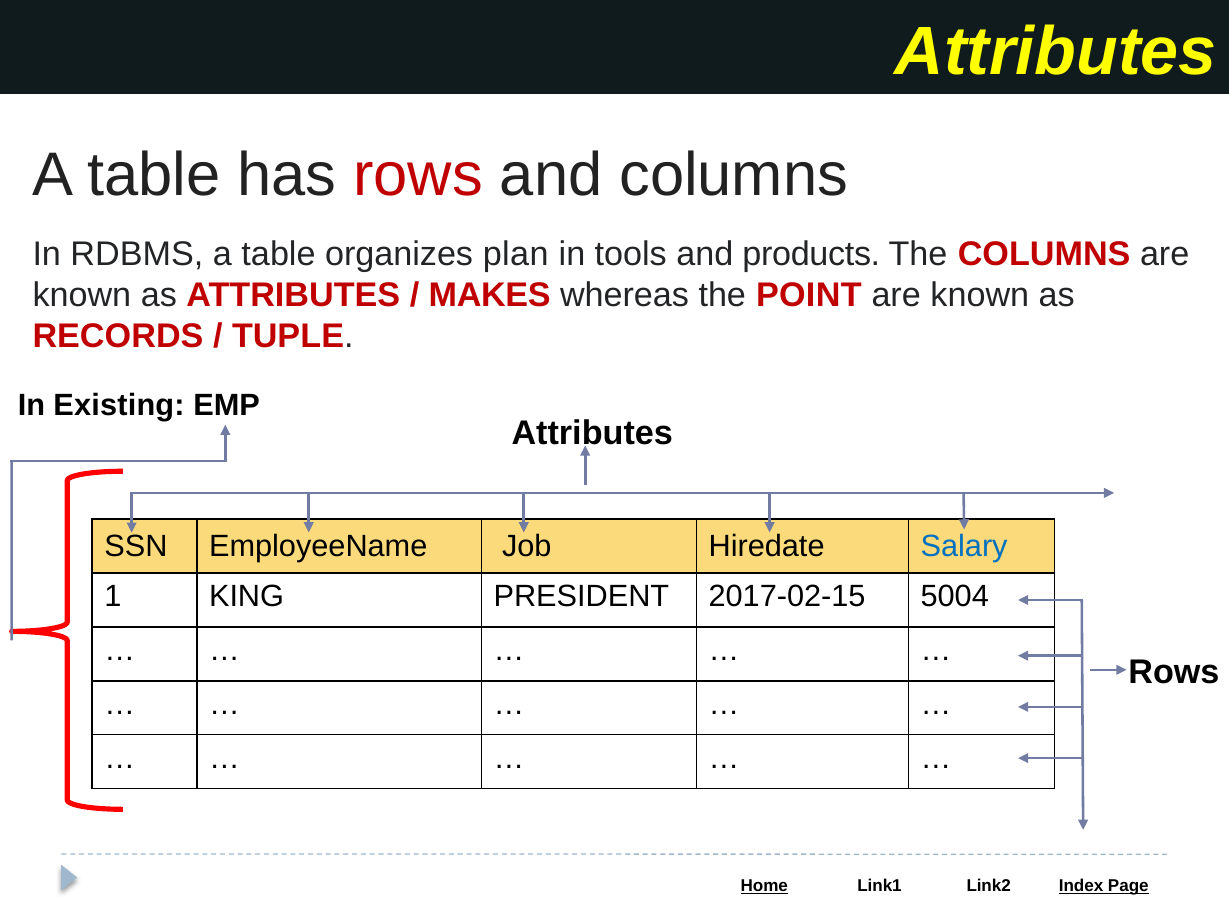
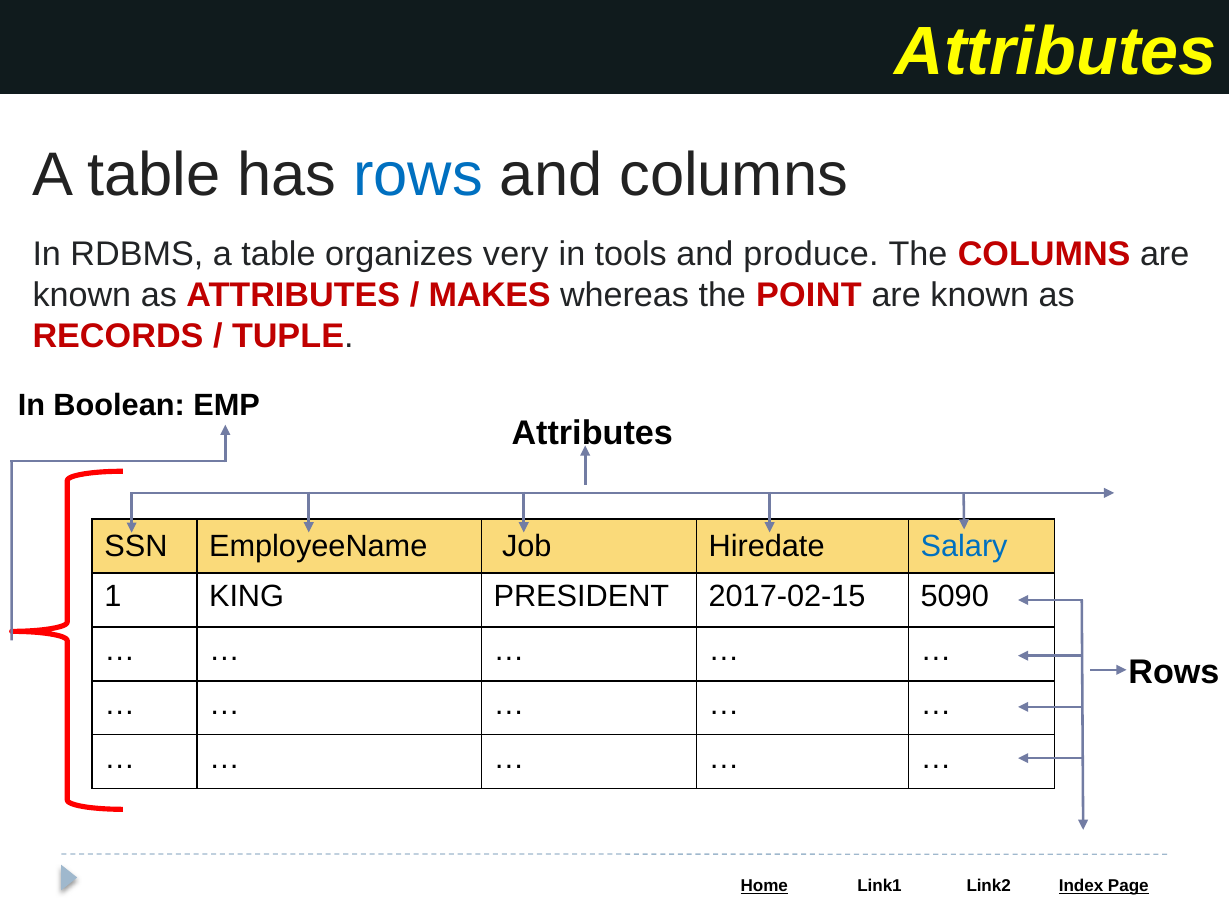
rows at (418, 175) colour: red -> blue
plan: plan -> very
products: products -> produce
Existing: Existing -> Boolean
5004: 5004 -> 5090
